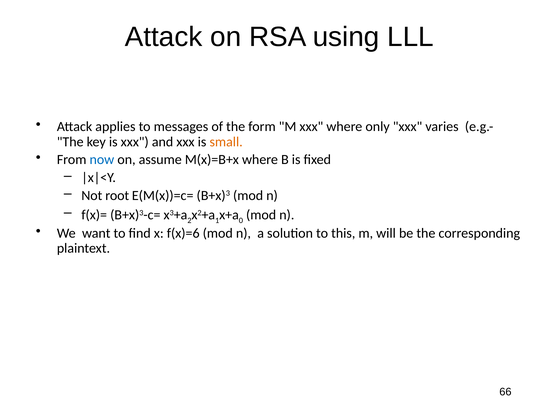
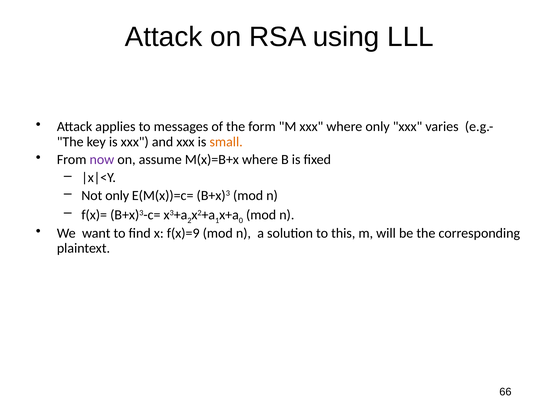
now colour: blue -> purple
Not root: root -> only
f(x)=6: f(x)=6 -> f(x)=9
